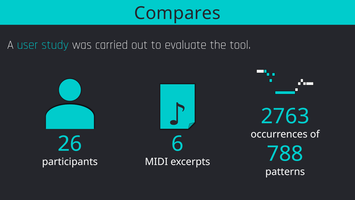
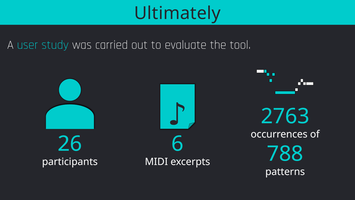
Compares: Compares -> Ultimately
